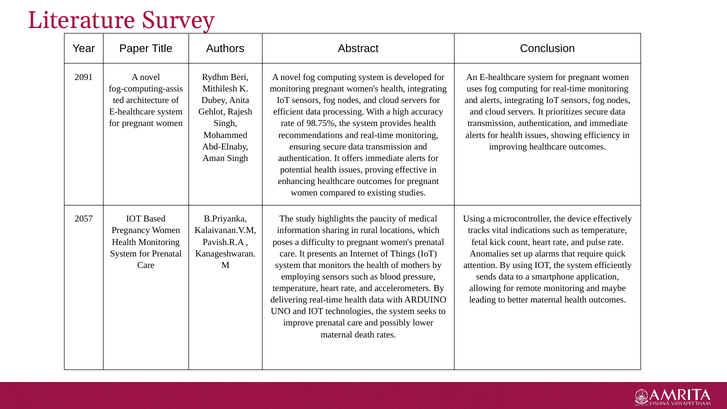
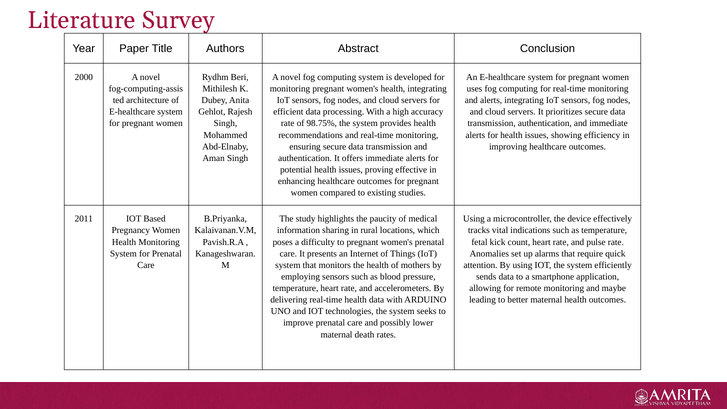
2091: 2091 -> 2000
2057: 2057 -> 2011
